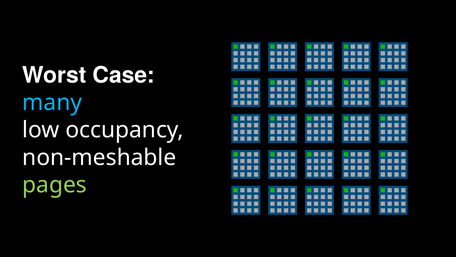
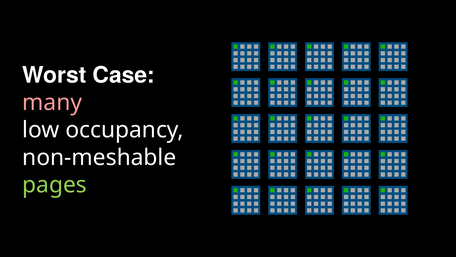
many colour: light blue -> pink
